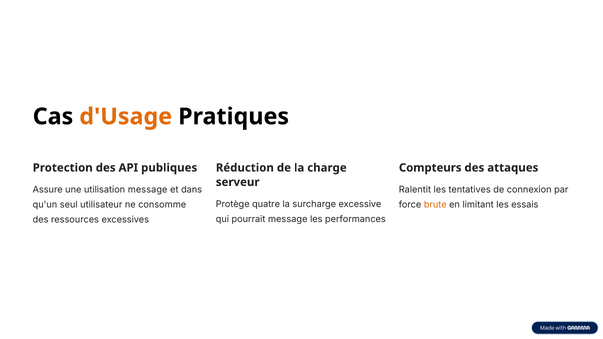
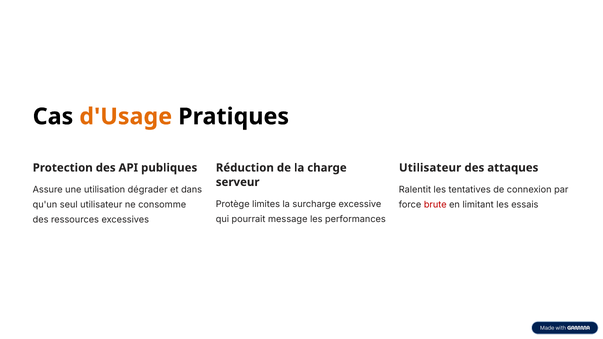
Compteurs at (430, 168): Compteurs -> Utilisateur
utilisation message: message -> dégrader
quatre: quatre -> limites
brute colour: orange -> red
